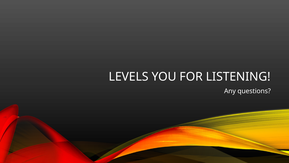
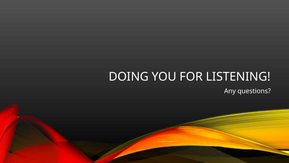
LEVELS: LEVELS -> DOING
